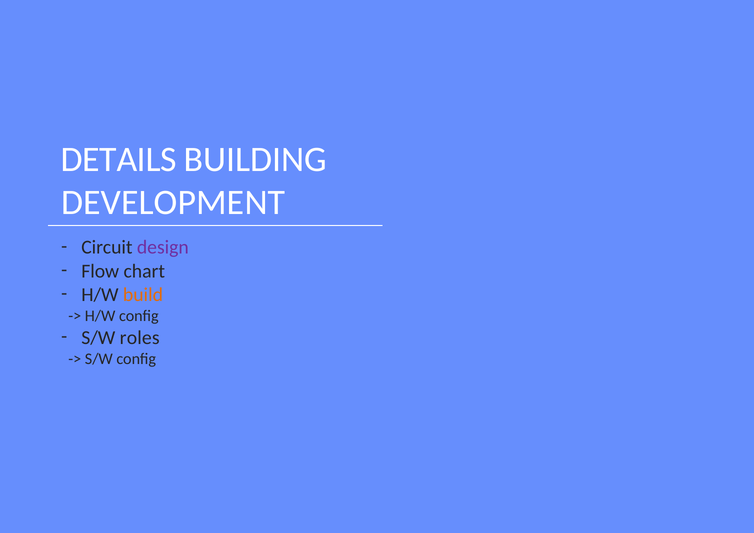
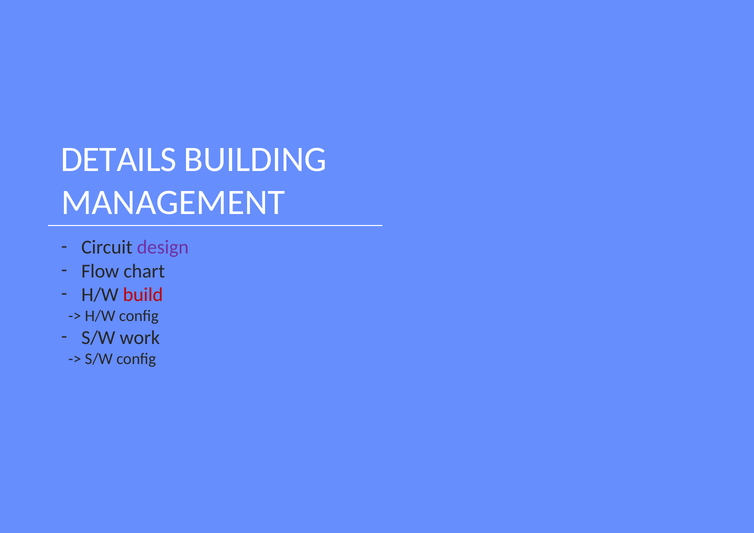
DEVELOPMENT: DEVELOPMENT -> MANAGEMENT
build colour: orange -> red
roles: roles -> work
